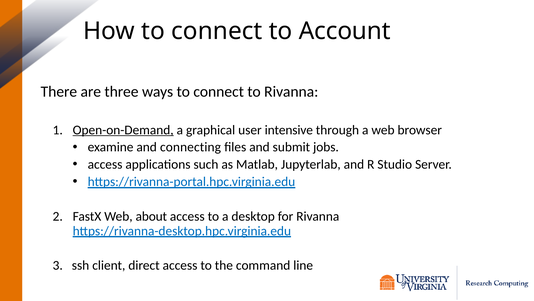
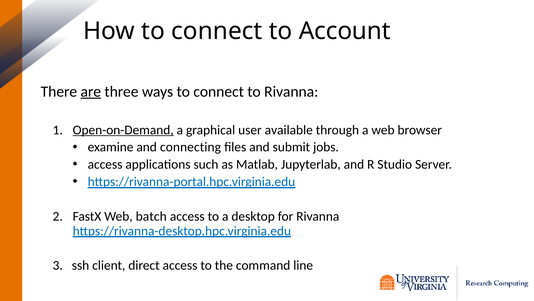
are underline: none -> present
intensive: intensive -> available
about: about -> batch
